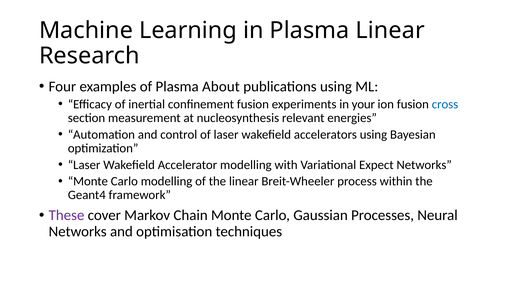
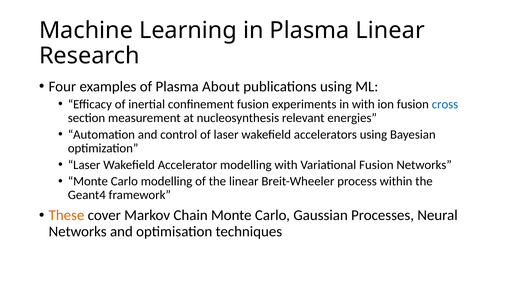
in your: your -> with
Variational Expect: Expect -> Fusion
These colour: purple -> orange
